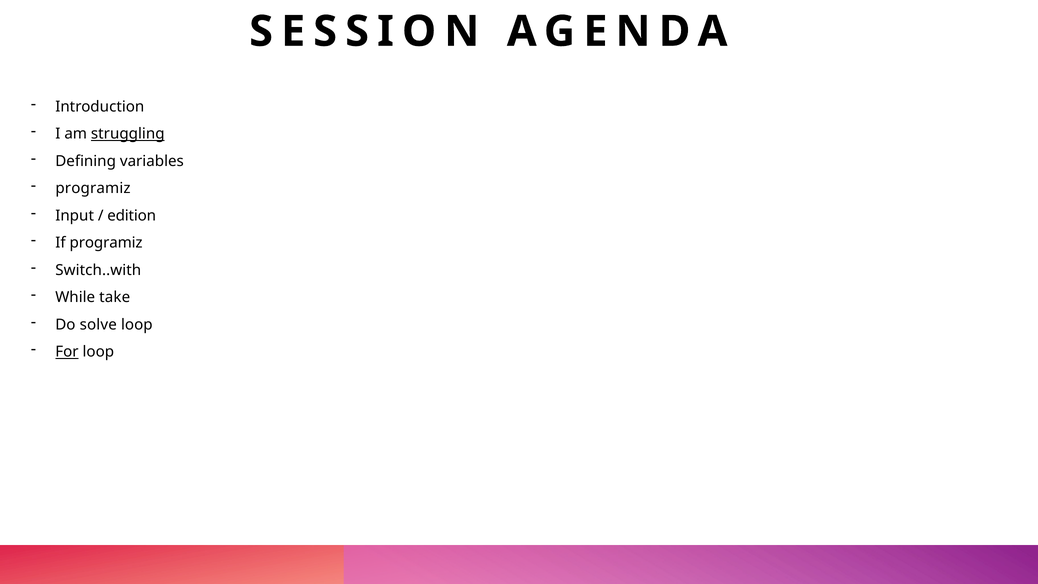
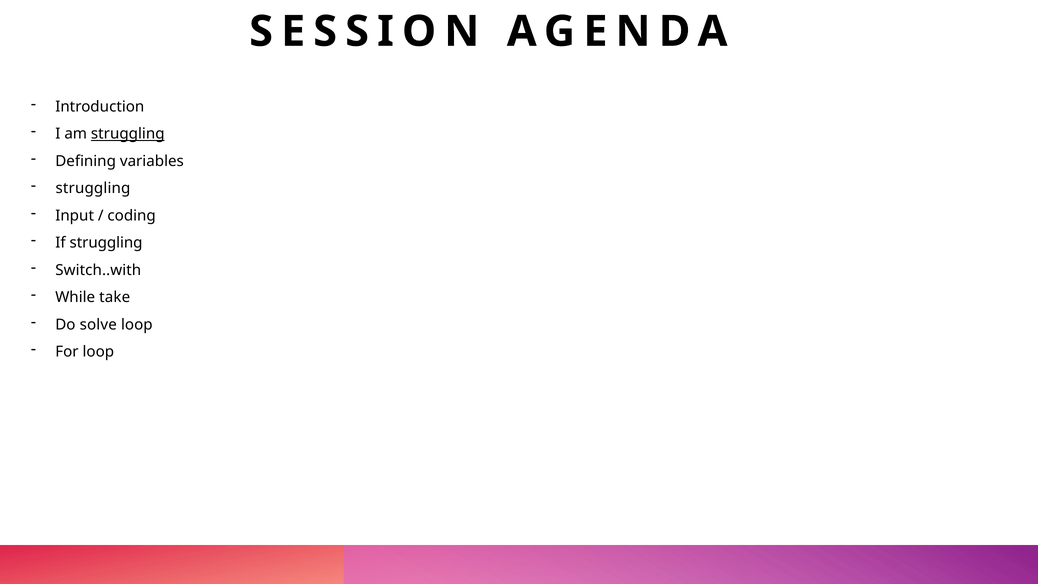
programiz at (93, 188): programiz -> struggling
edition: edition -> coding
If programiz: programiz -> struggling
For underline: present -> none
